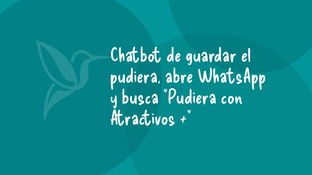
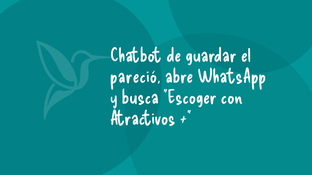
pudiera at (136, 77): pudiera -> pareció
busca Pudiera: Pudiera -> Escoger
